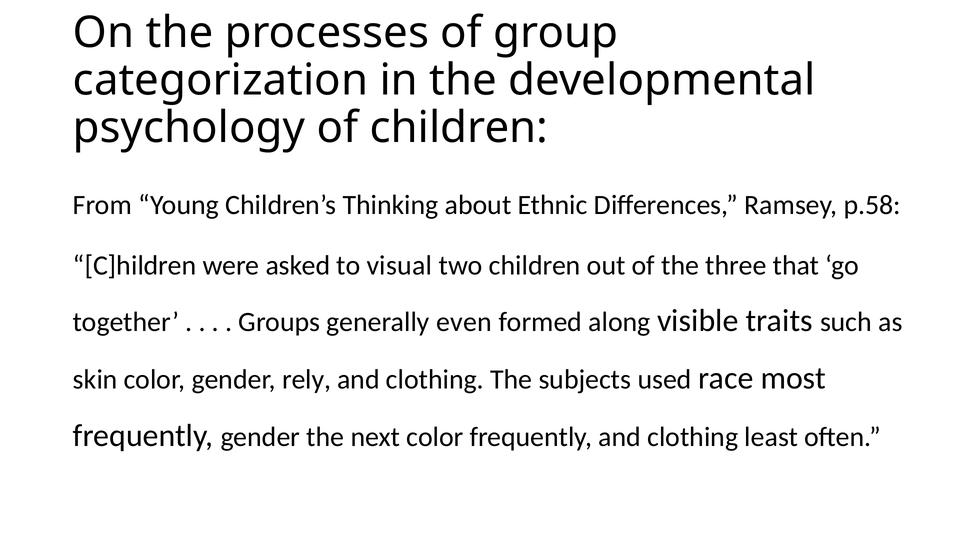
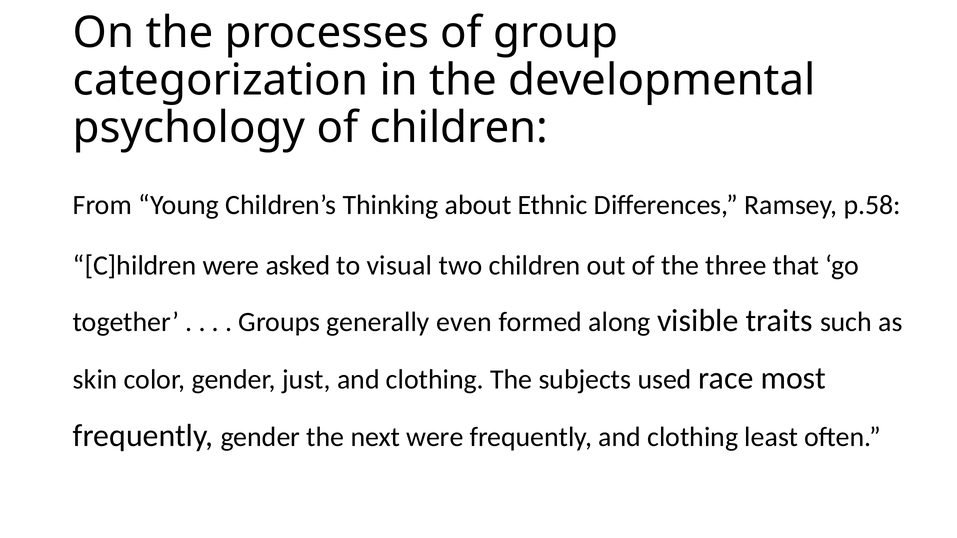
rely: rely -> just
next color: color -> were
